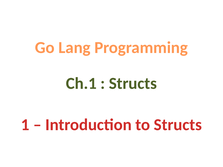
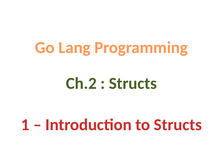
Ch.1: Ch.1 -> Ch.2
